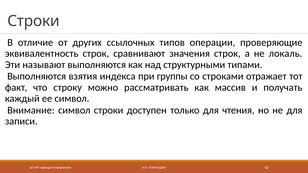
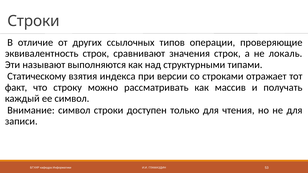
Выполняются at (37, 76): Выполняются -> Статическому
группы: группы -> версии
